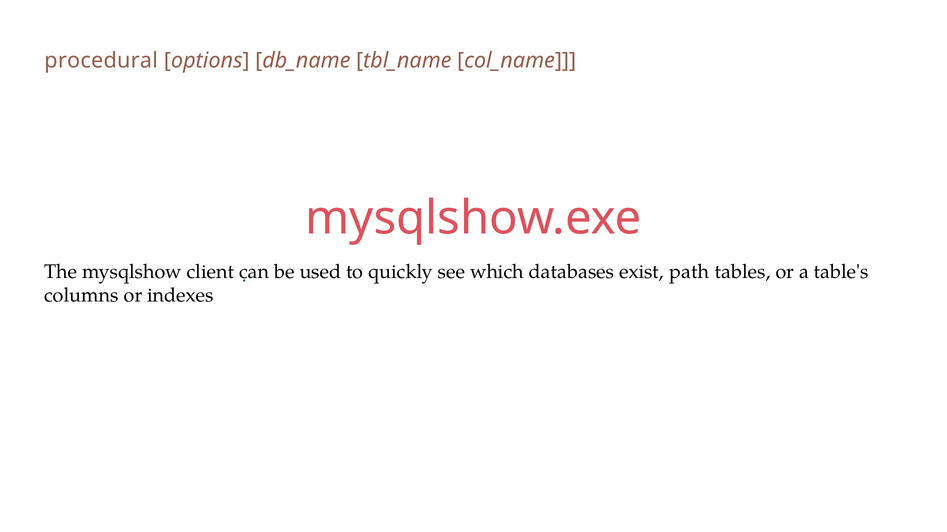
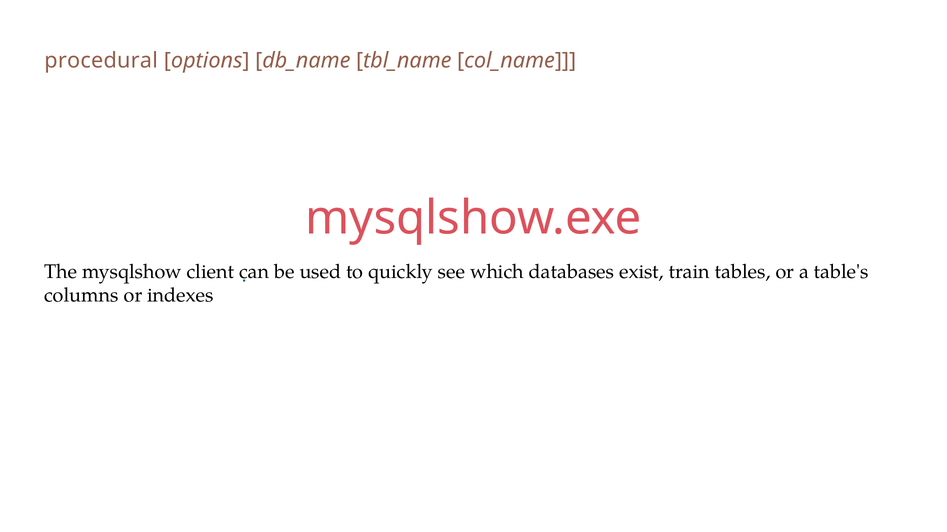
path: path -> train
